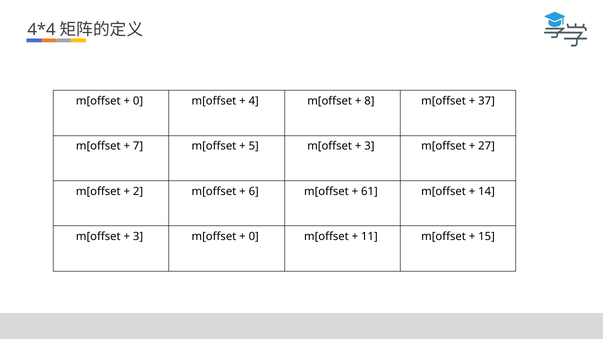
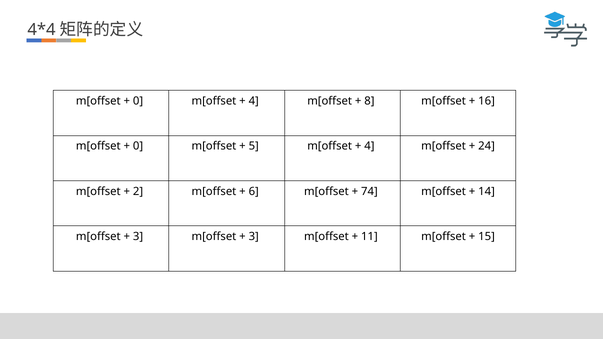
37: 37 -> 16
7 at (138, 146): 7 -> 0
3 at (369, 146): 3 -> 4
27: 27 -> 24
61: 61 -> 74
0 at (254, 237): 0 -> 3
